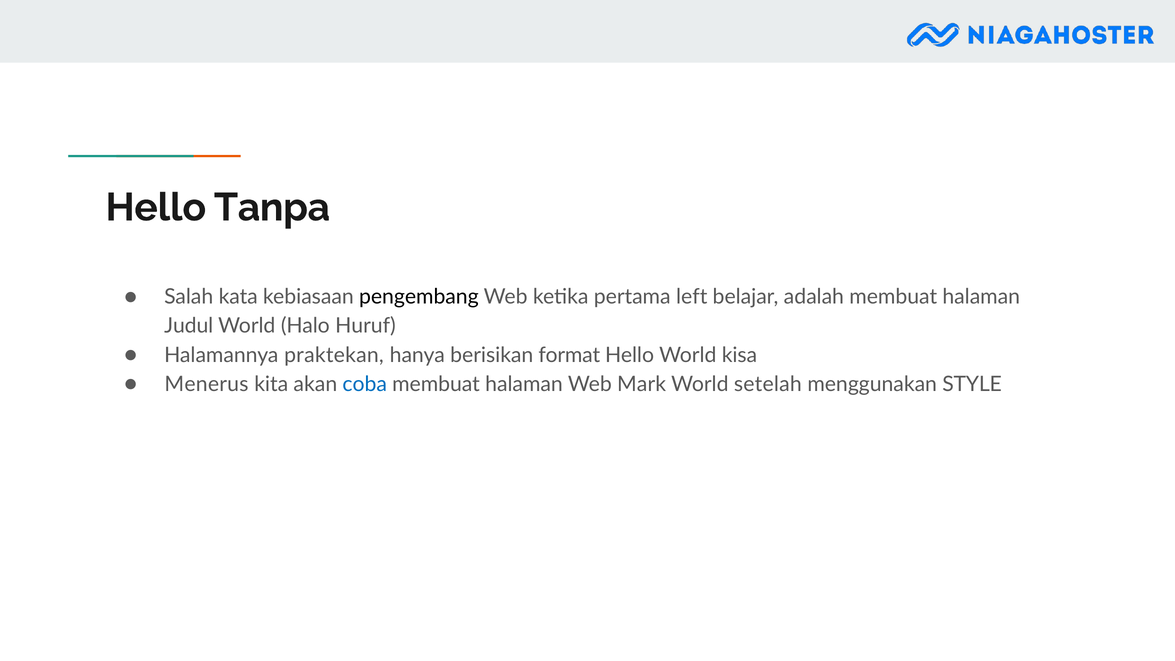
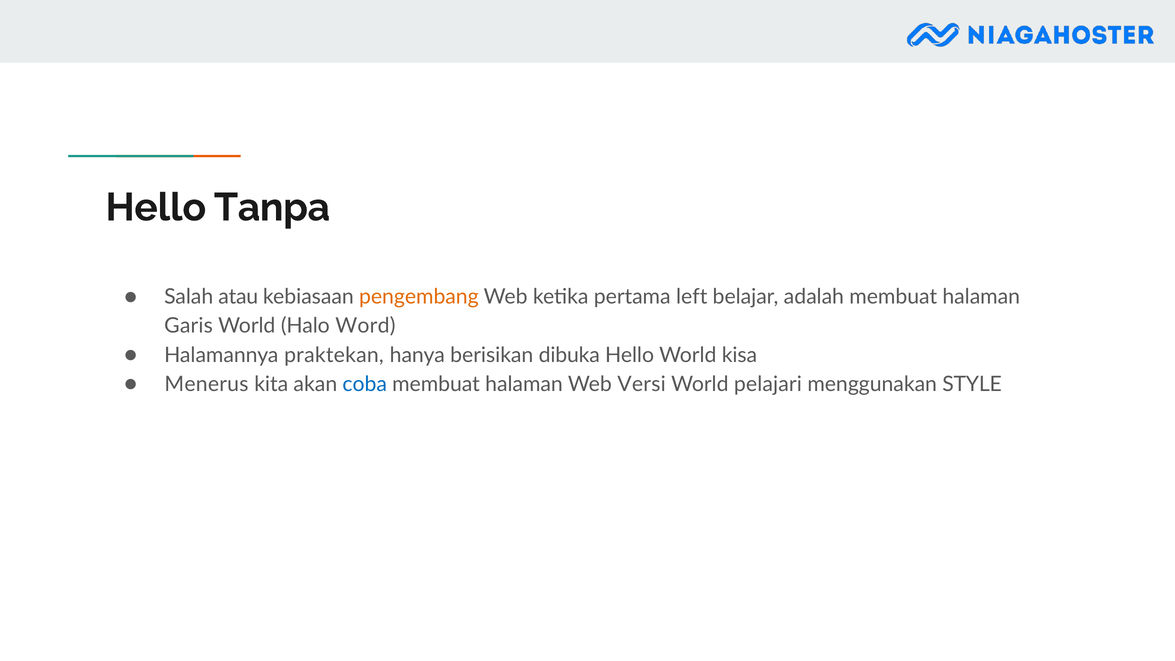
kata: kata -> atau
pengembang colour: black -> orange
Judul: Judul -> Garis
Huruf: Huruf -> Word
format: format -> dibuka
Mark: Mark -> Versi
setelah: setelah -> pelajari
